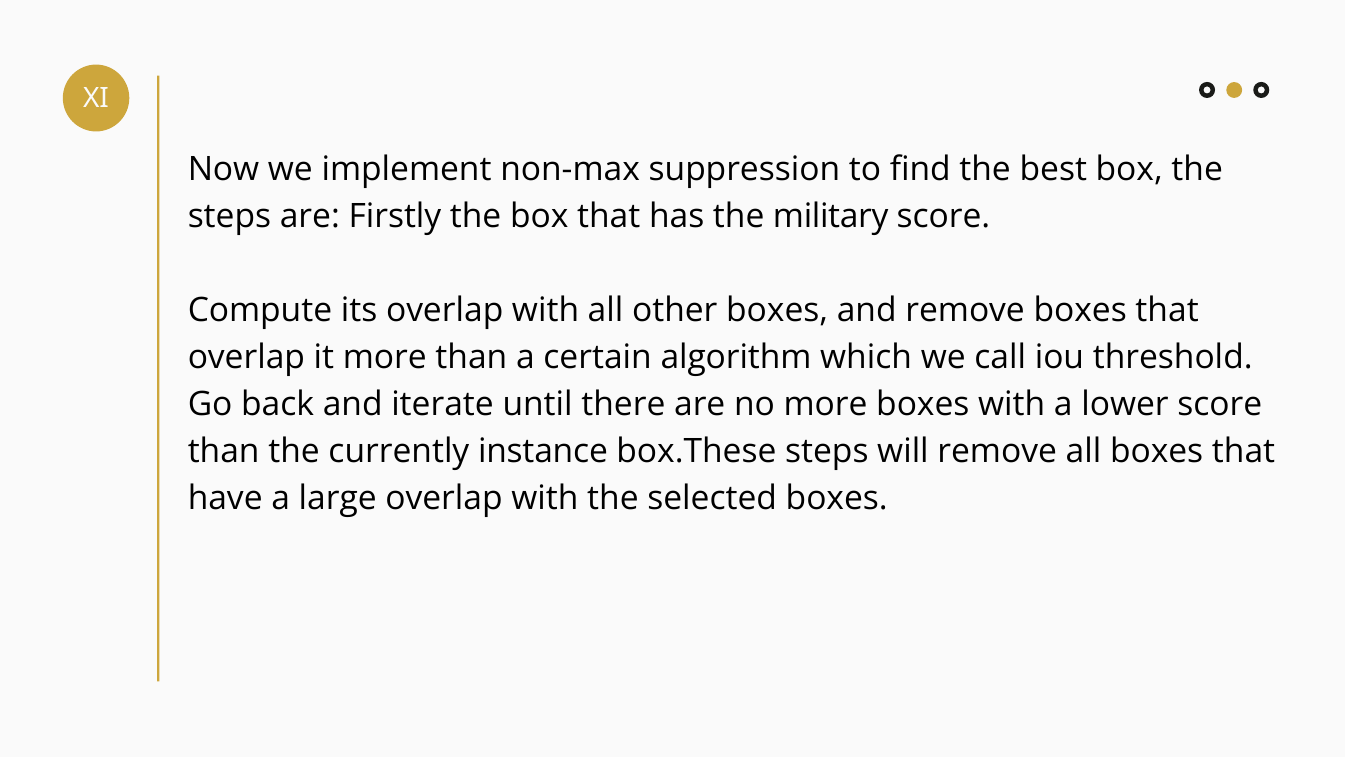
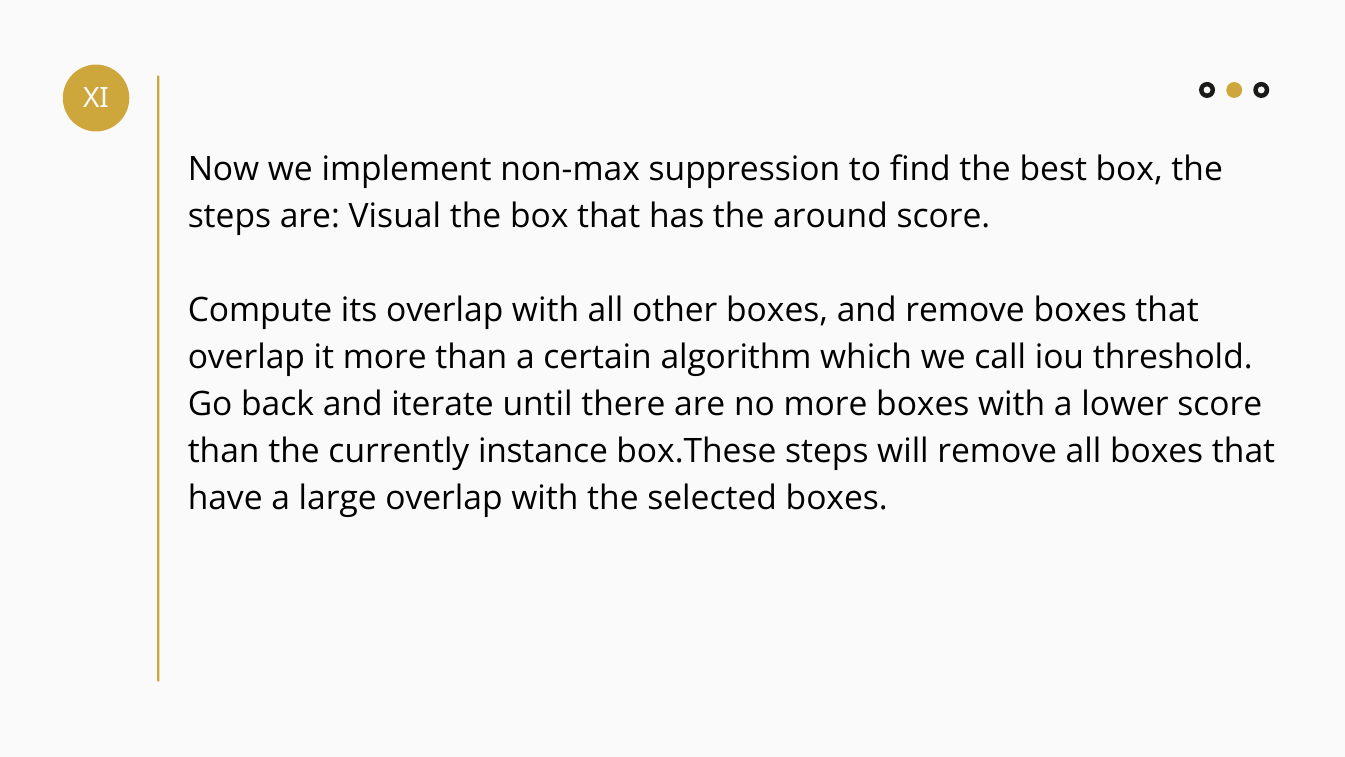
Firstly: Firstly -> Visual
military: military -> around
